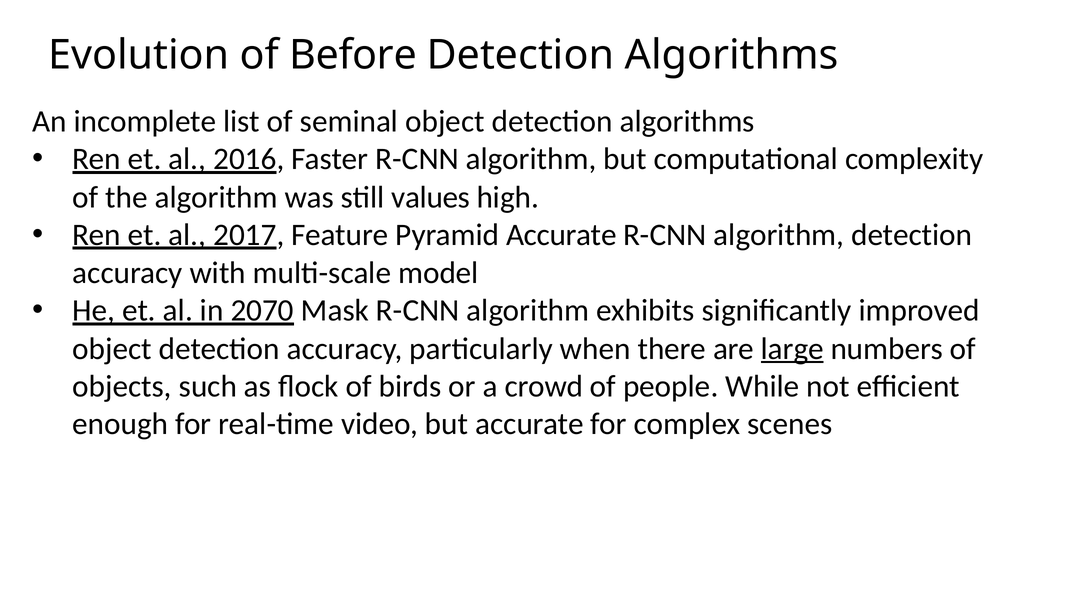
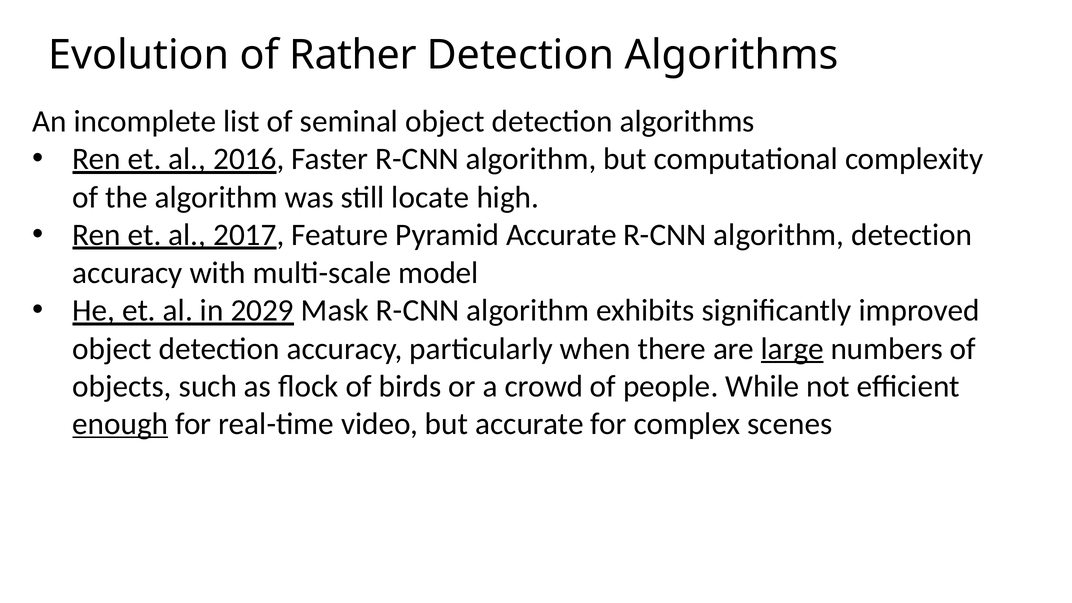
Before: Before -> Rather
values: values -> locate
2070: 2070 -> 2029
enough underline: none -> present
